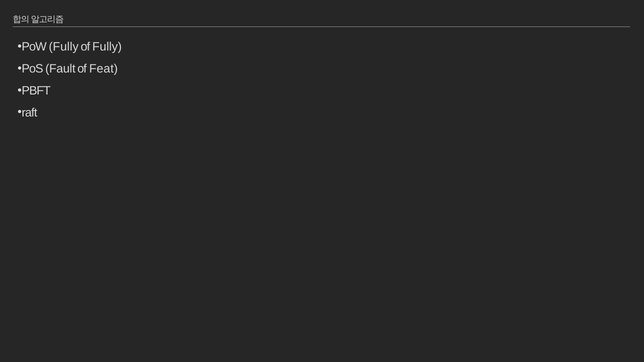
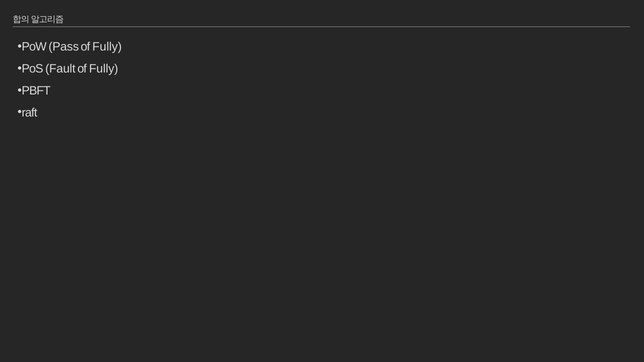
PoW Fully: Fully -> Pass
Feat at (104, 69): Feat -> Fully
